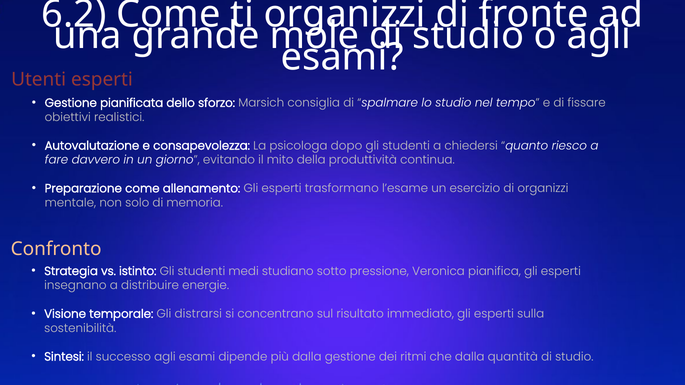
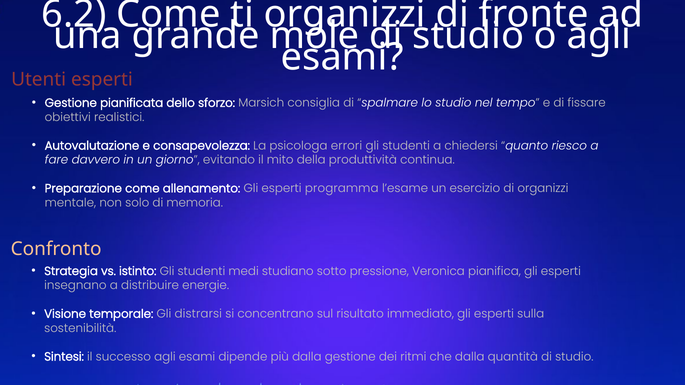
dopo: dopo -> errori
trasformano: trasformano -> programma
